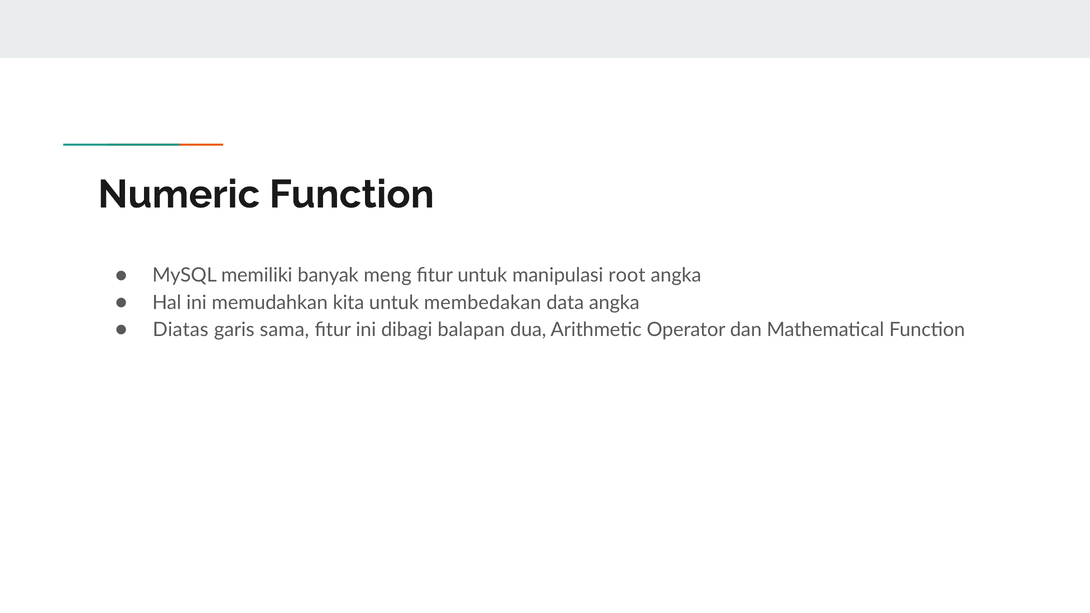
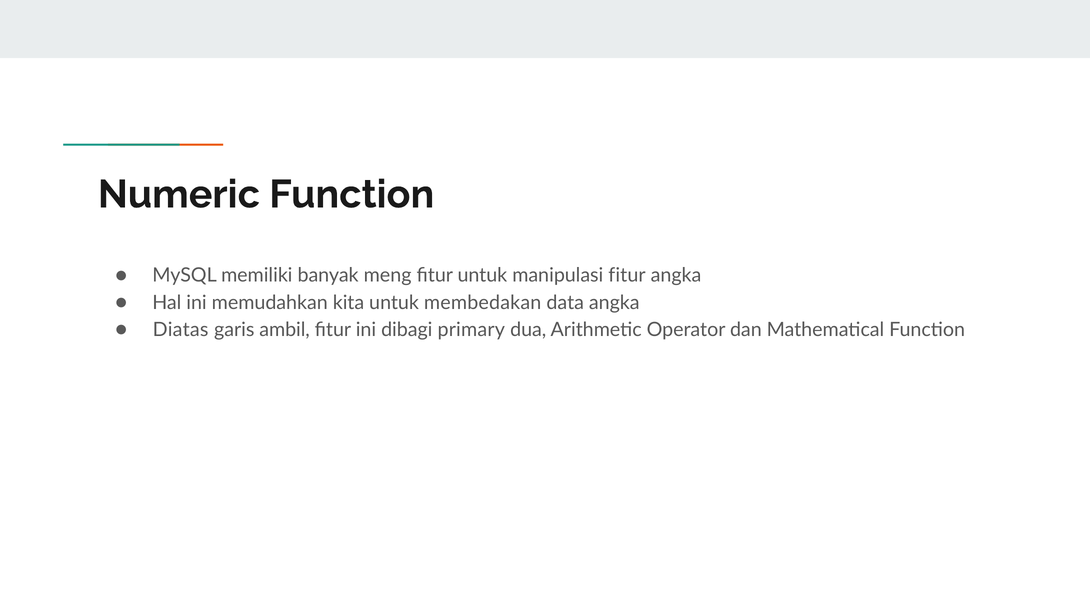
manipulasi root: root -> fitur
sama: sama -> ambil
balapan: balapan -> primary
